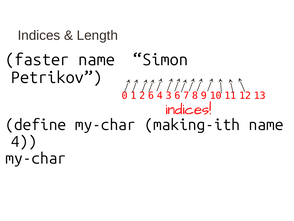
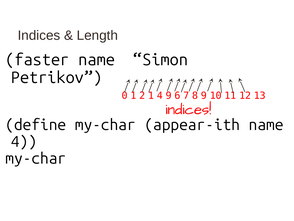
2 6: 6 -> 1
4 3: 3 -> 9
making-ith: making-ith -> appear-ith
